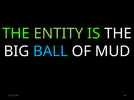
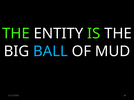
ENTITY colour: light green -> white
